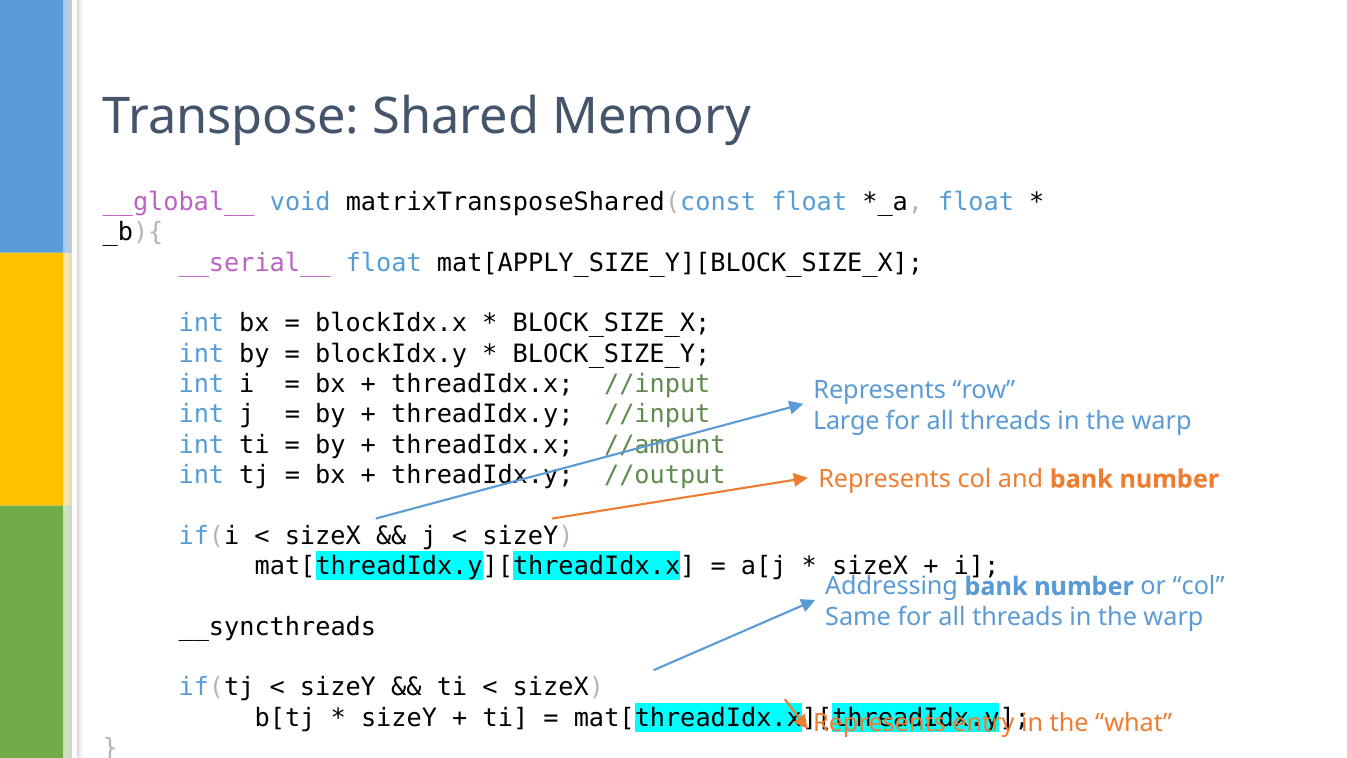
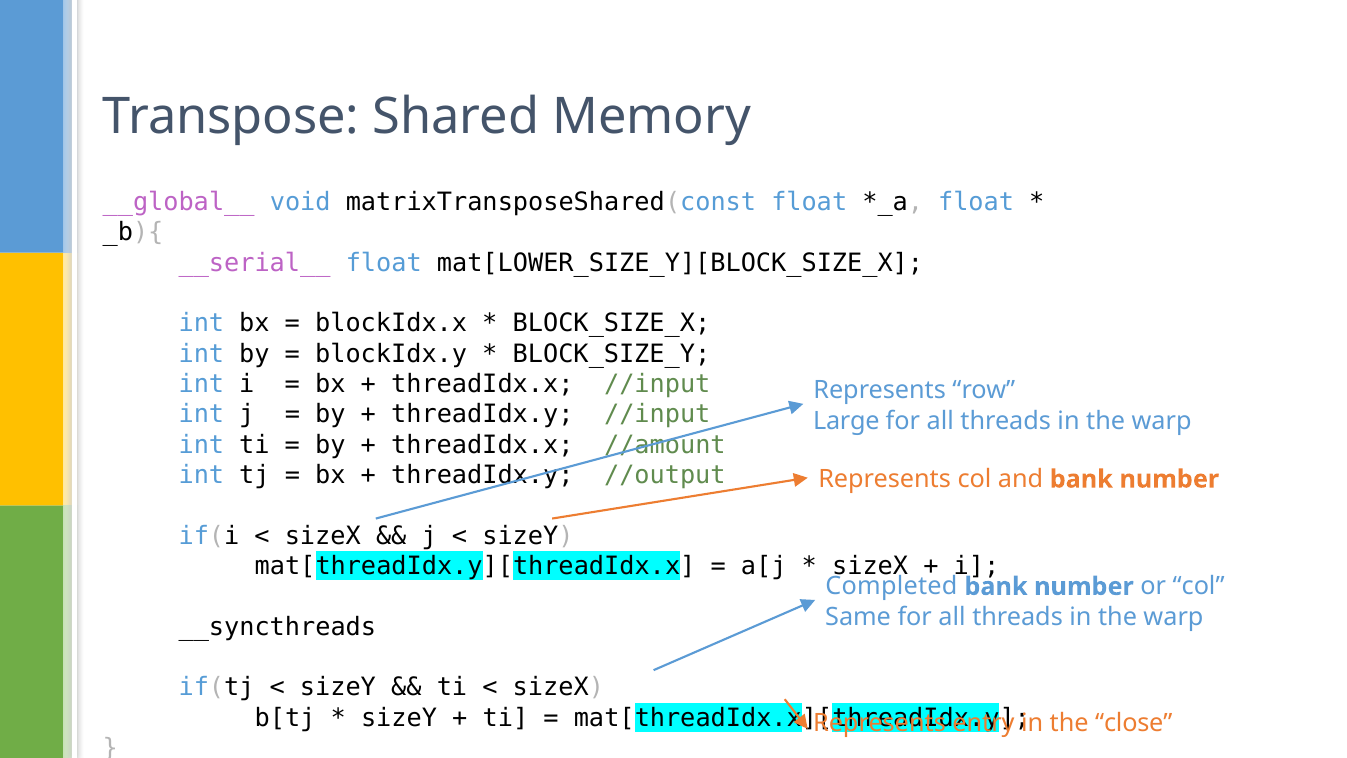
mat[APPLY_SIZE_Y][BLOCK_SIZE_X: mat[APPLY_SIZE_Y][BLOCK_SIZE_X -> mat[LOWER_SIZE_Y][BLOCK_SIZE_X
Addressing: Addressing -> Completed
what: what -> close
